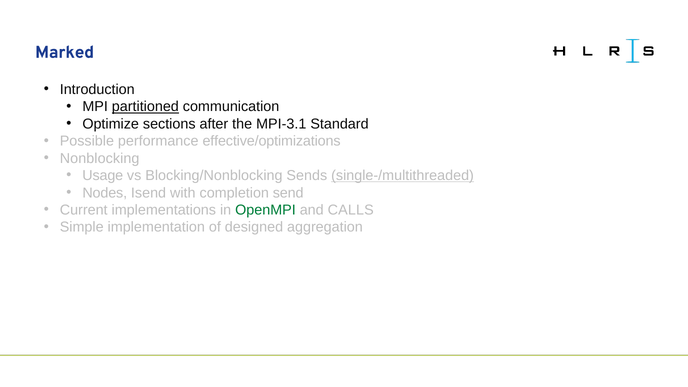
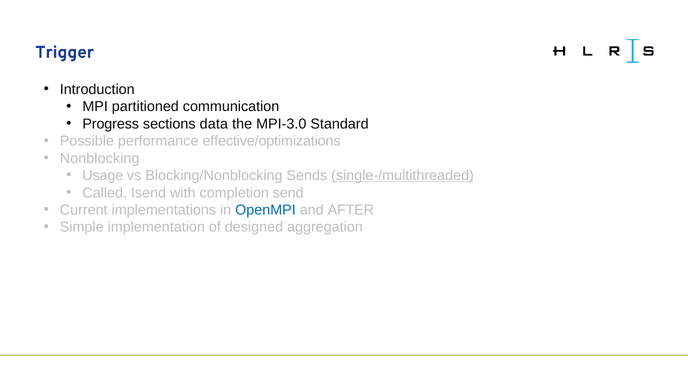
Marked: Marked -> Trigger
partitioned underline: present -> none
Optimize: Optimize -> Progress
after: after -> data
MPI-3.1: MPI-3.1 -> MPI-3.0
Nodes: Nodes -> Called
OpenMPI colour: green -> blue
CALLS: CALLS -> AFTER
